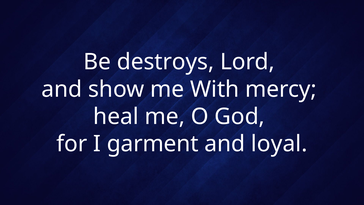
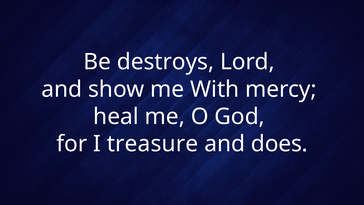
garment: garment -> treasure
loyal: loyal -> does
